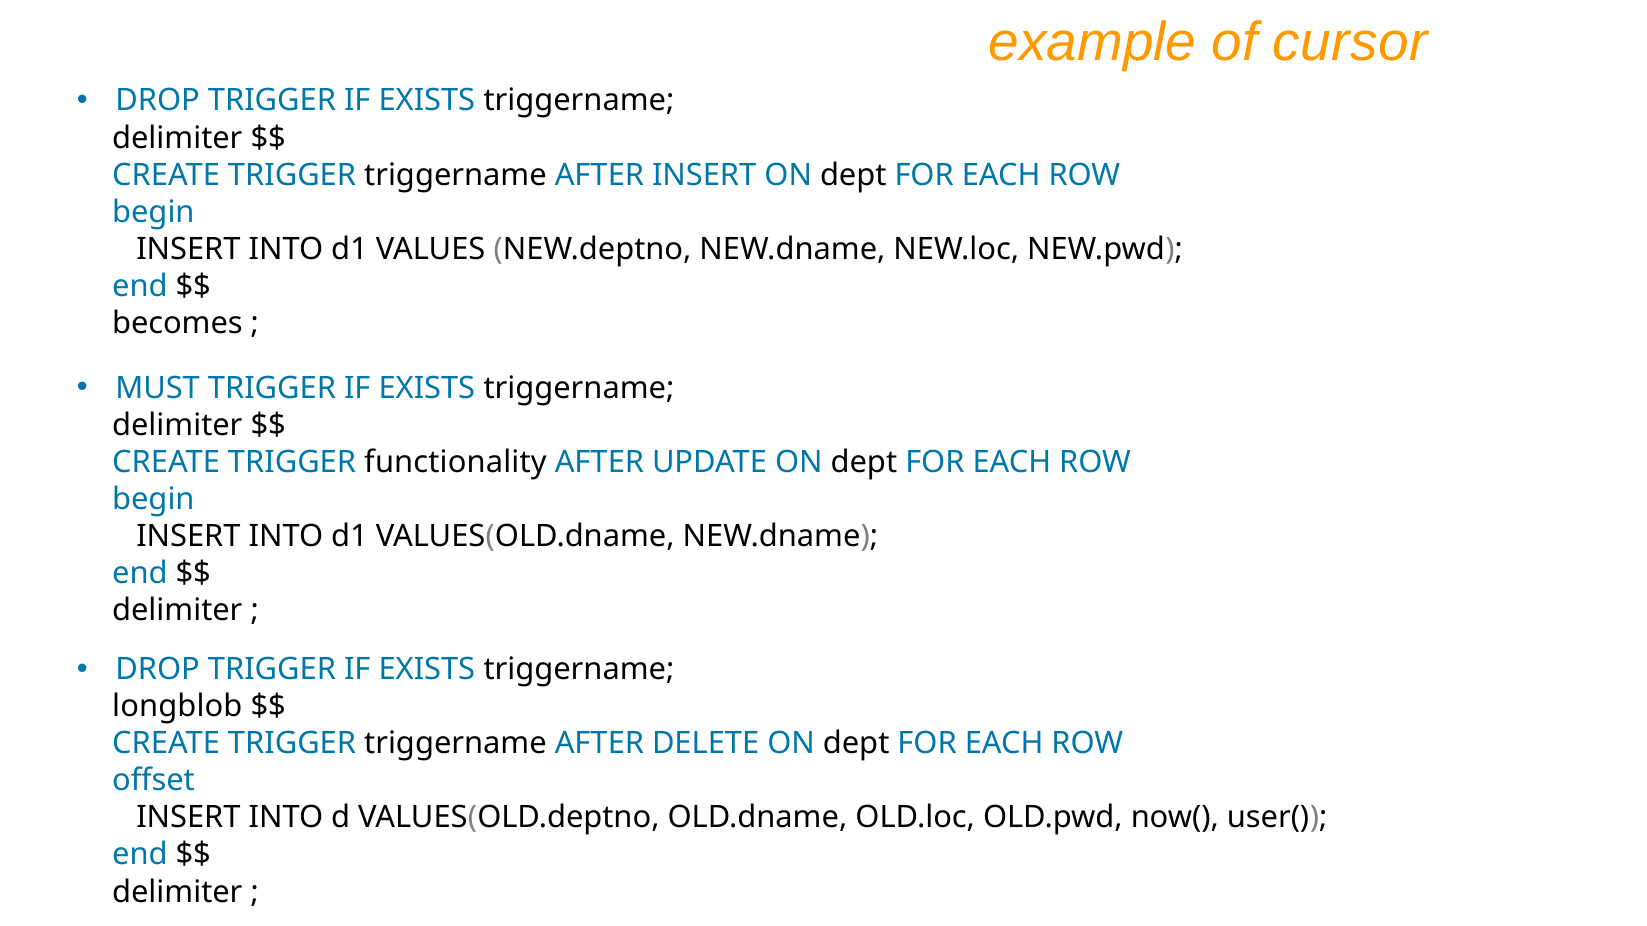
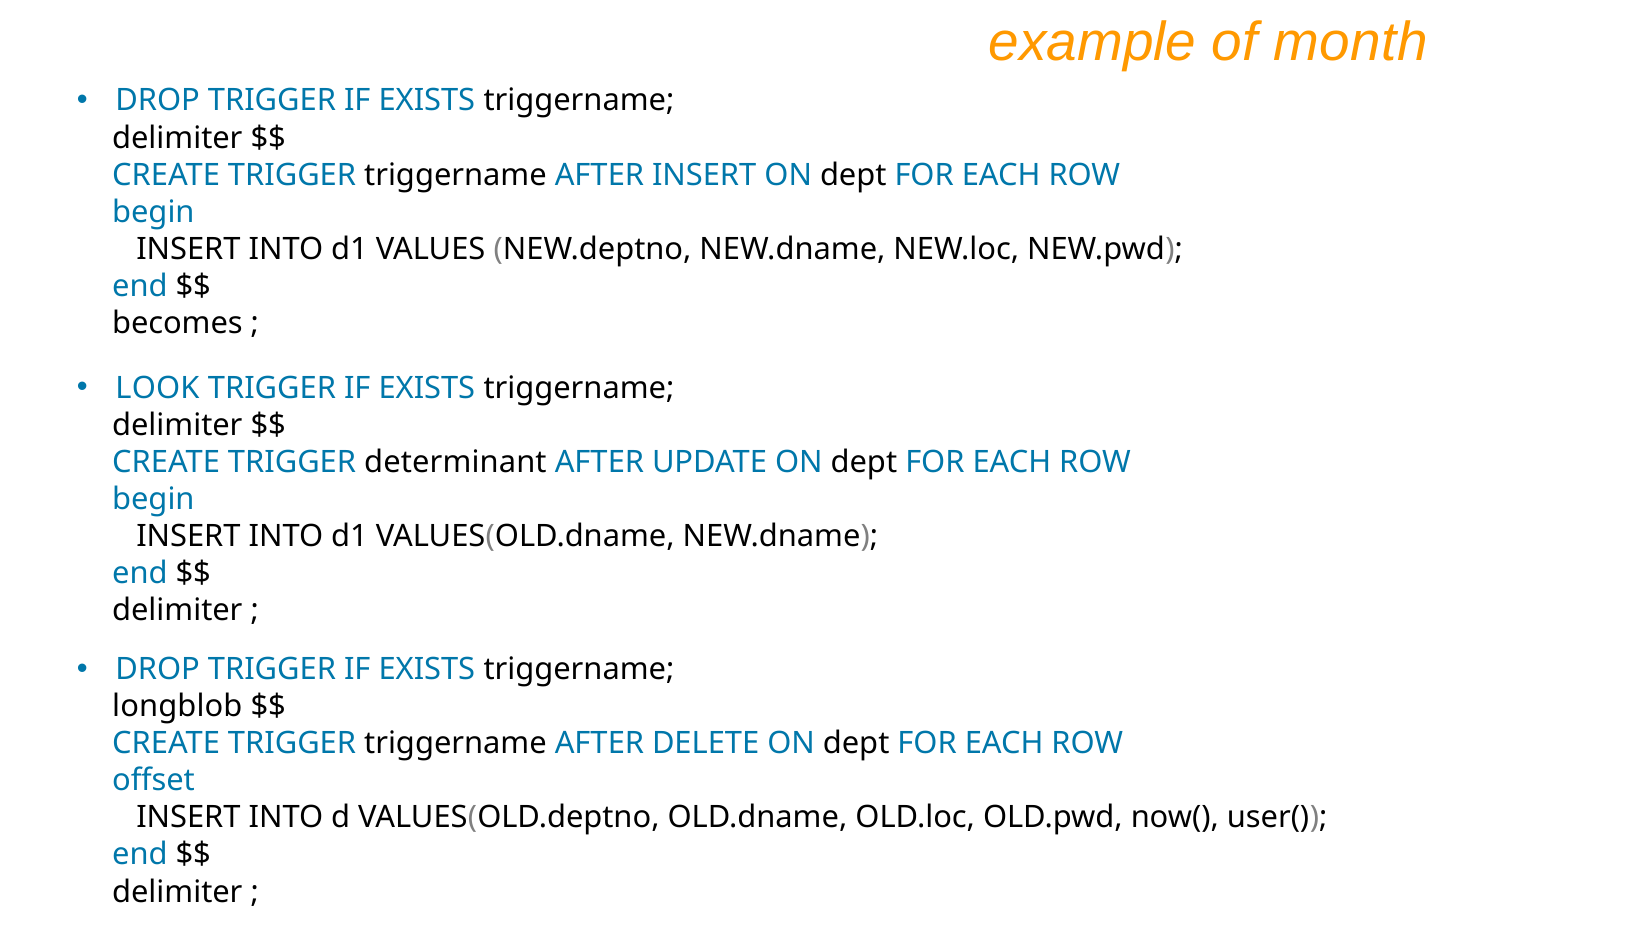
cursor: cursor -> month
MUST: MUST -> LOOK
functionality: functionality -> determinant
